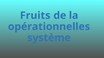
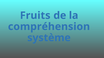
opérationnelles: opérationnelles -> compréhension
